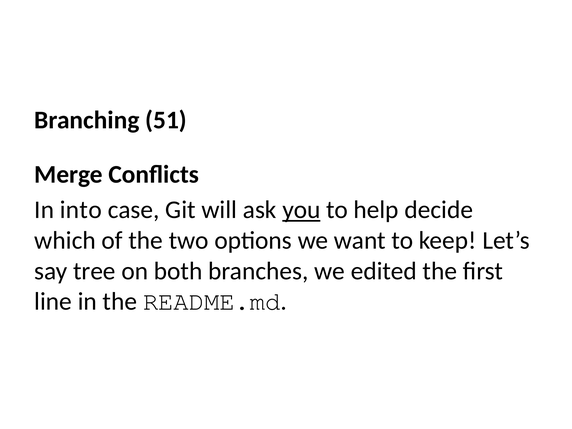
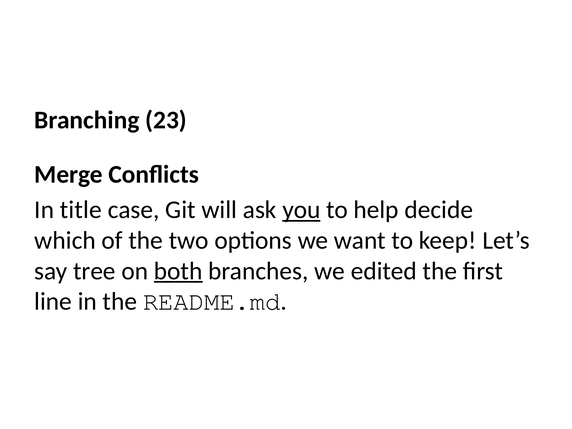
51: 51 -> 23
into: into -> title
both underline: none -> present
